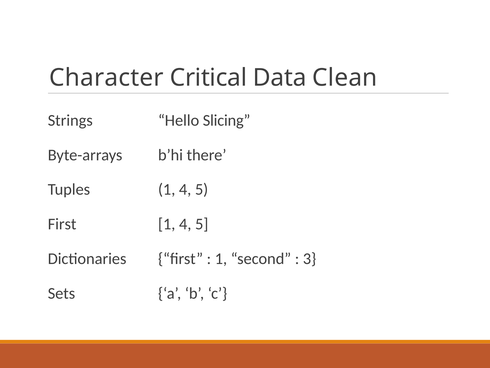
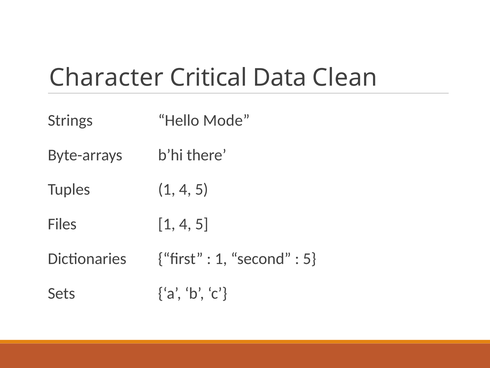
Slicing: Slicing -> Mode
First at (62, 224): First -> Files
3 at (310, 258): 3 -> 5
